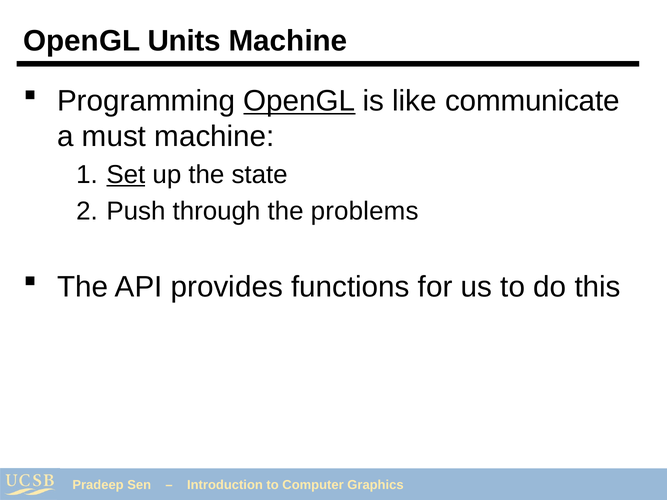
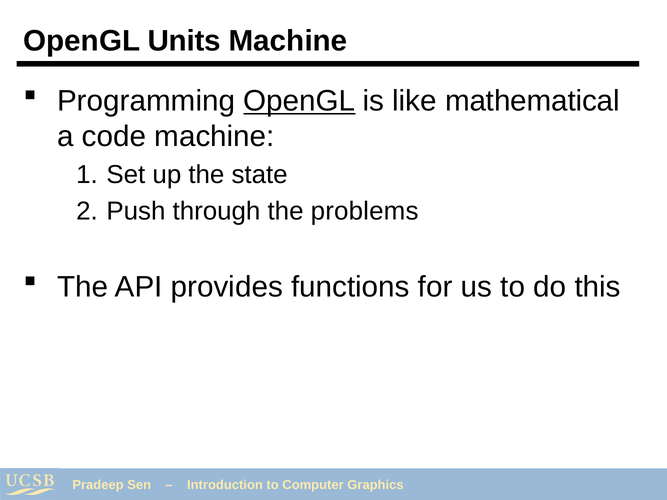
communicate: communicate -> mathematical
must: must -> code
Set underline: present -> none
